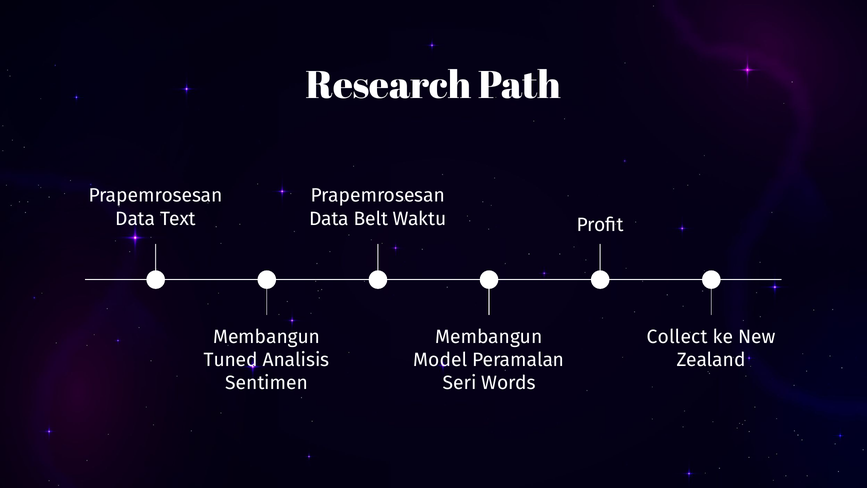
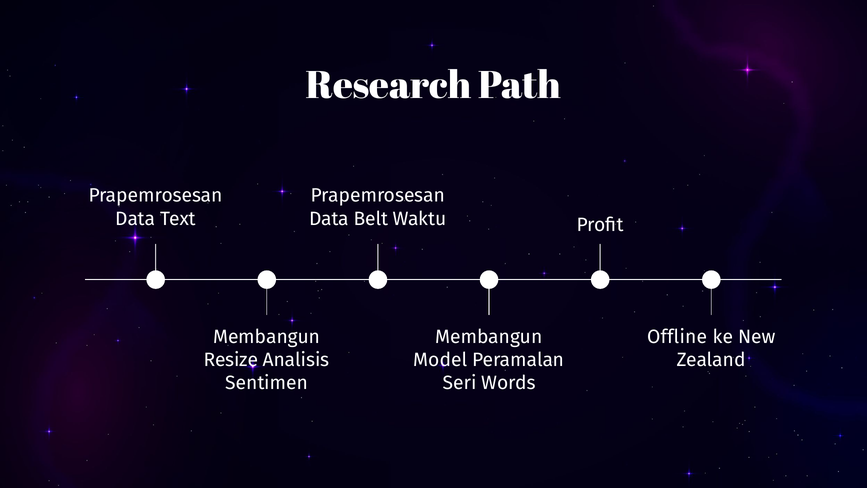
Collect: Collect -> Offline
Tuned: Tuned -> Resize
